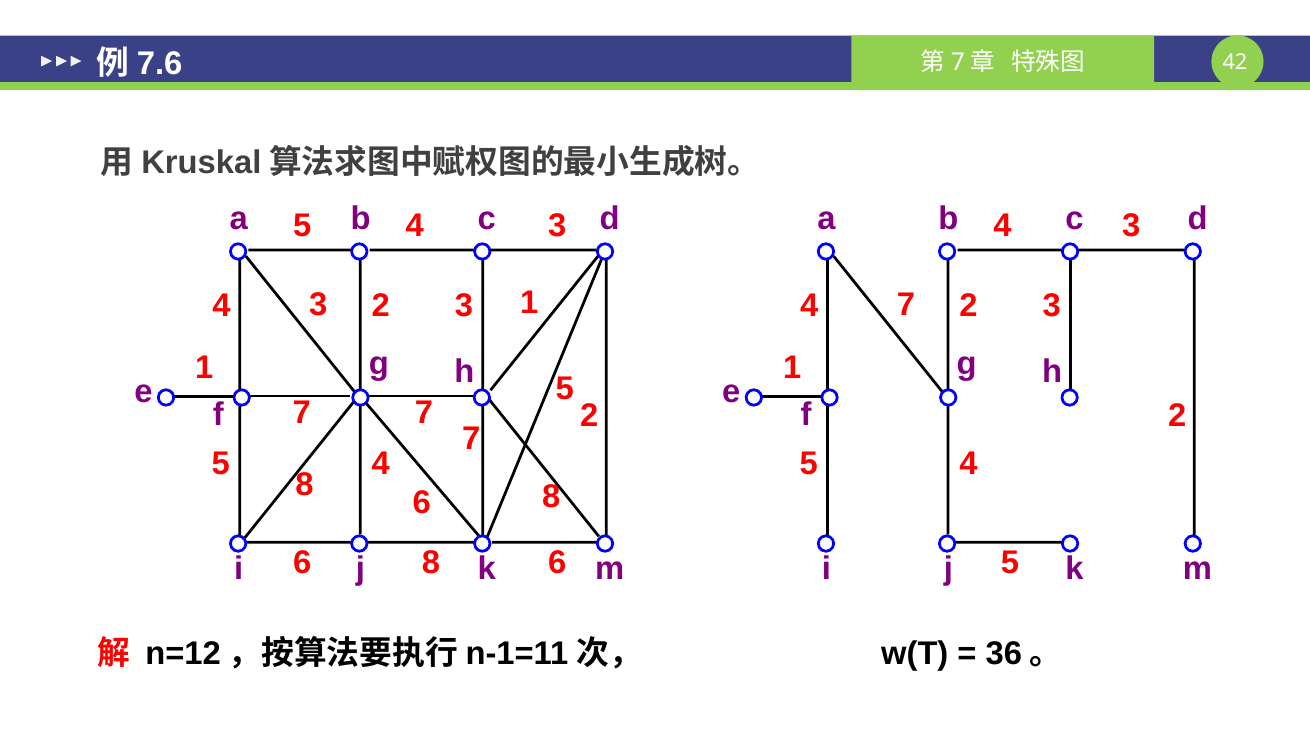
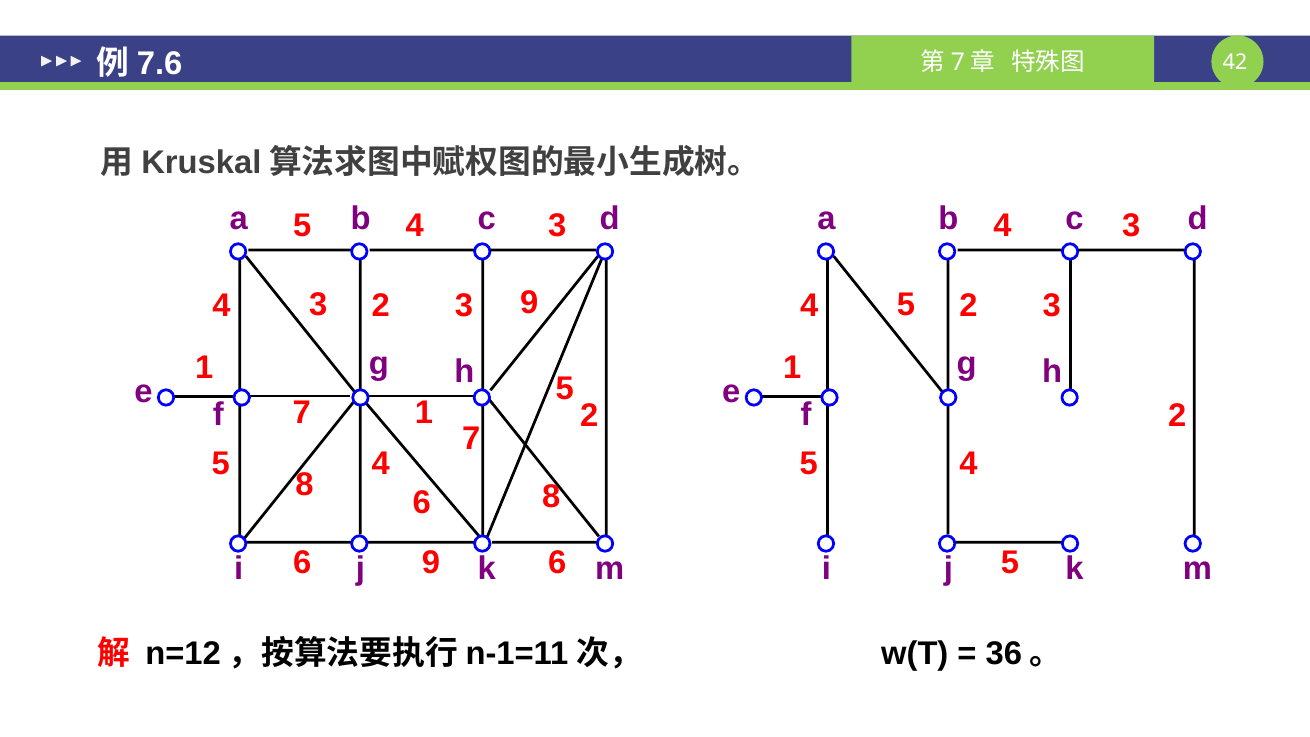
3 1: 1 -> 9
7 at (906, 305): 7 -> 5
f 7: 7 -> 1
6 8: 8 -> 9
